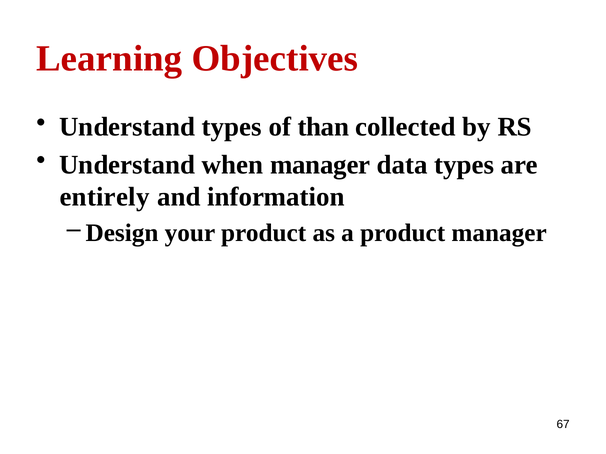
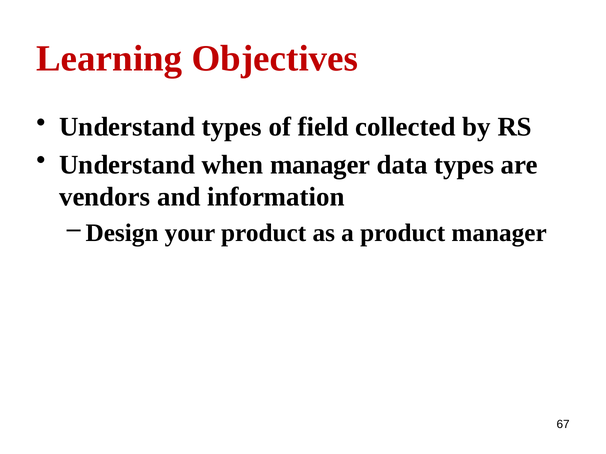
than: than -> field
entirely: entirely -> vendors
